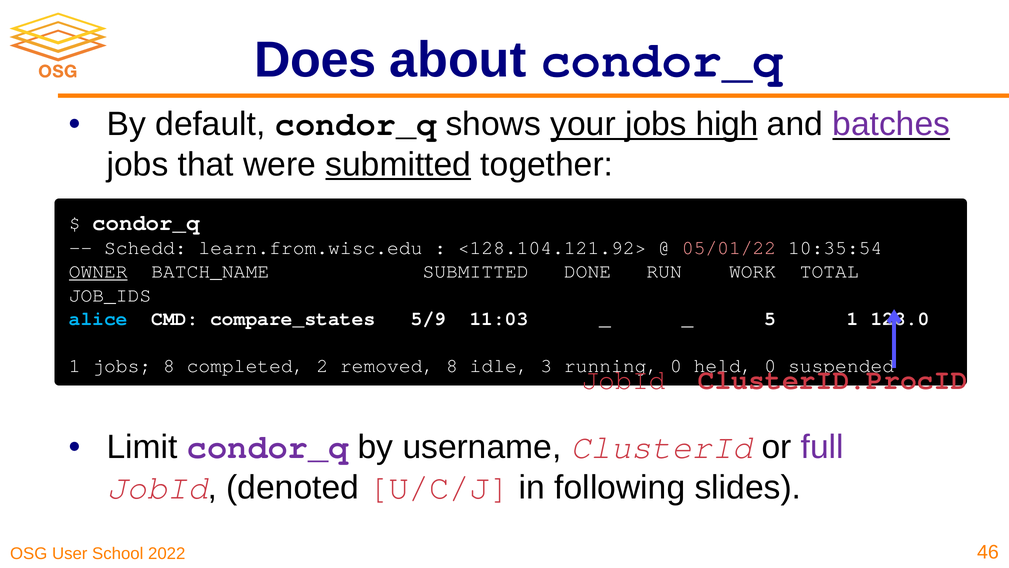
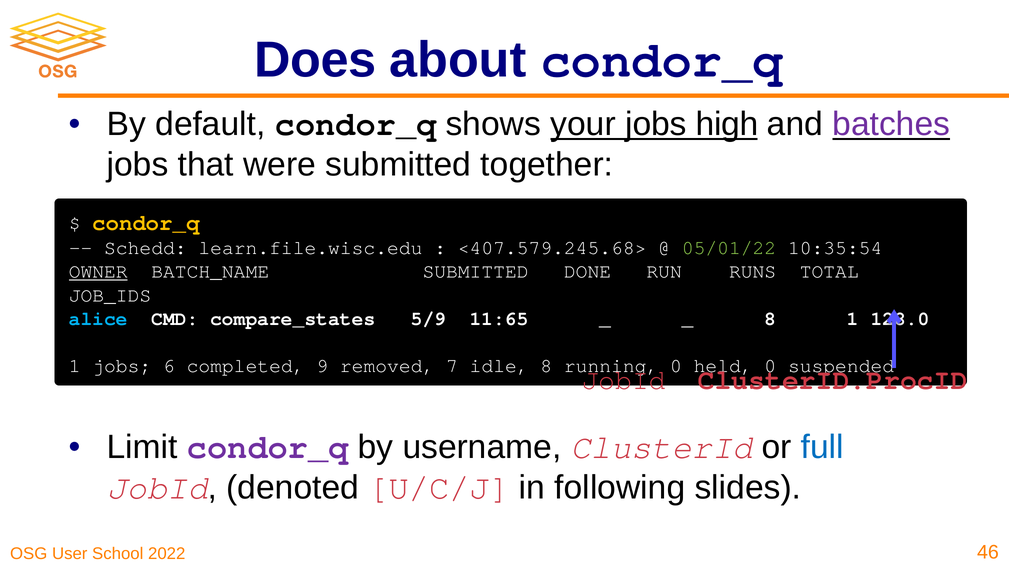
submitted at (398, 164) underline: present -> none
condor_q at (146, 223) colour: white -> yellow
learn.from.wisc.edu: learn.from.wisc.edu -> learn.file.wisc.edu
<128.104.121.92>: <128.104.121.92> -> <407.579.245.68>
05/01/22 colour: pink -> light green
WORK: WORK -> RUNS
11:03: 11:03 -> 11:65
5 at (770, 318): 5 -> 8
jobs 8: 8 -> 6
2: 2 -> 9
removed 8: 8 -> 7
idle 3: 3 -> 8
full colour: purple -> blue
